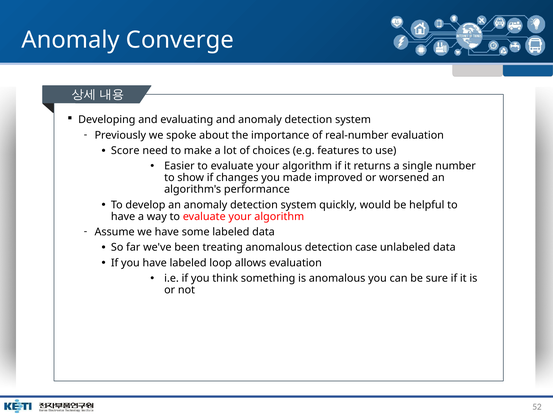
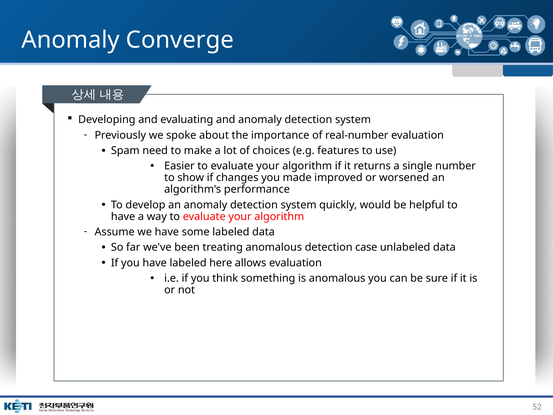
Score: Score -> Spam
loop: loop -> here
